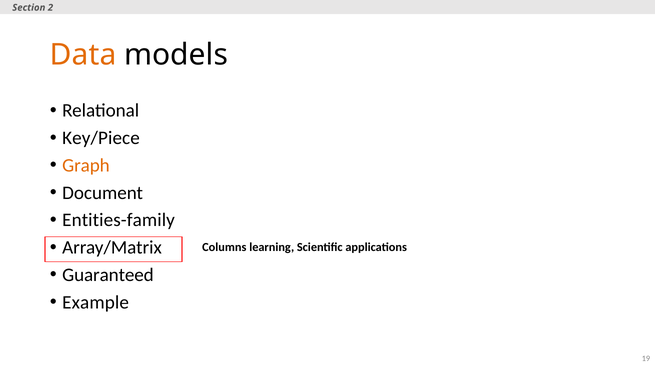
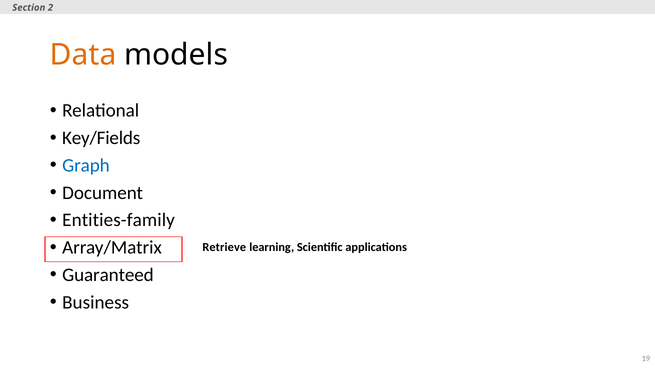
Key/Piece: Key/Piece -> Key/Fields
Graph colour: orange -> blue
Columns: Columns -> Retrieve
Example: Example -> Business
